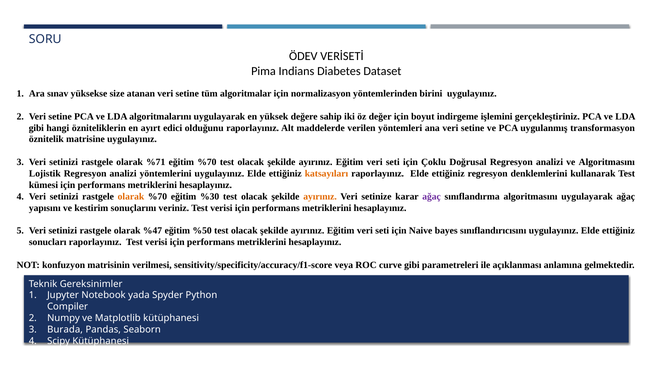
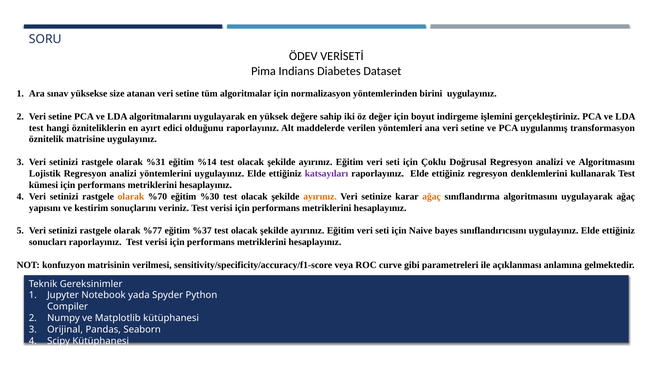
gibi at (36, 128): gibi -> test
%71: %71 -> %31
eğitim %70: %70 -> %14
katsayıları colour: orange -> purple
ağaç at (432, 197) colour: purple -> orange
%47: %47 -> %77
%50: %50 -> %37
Burada: Burada -> Orijinal
